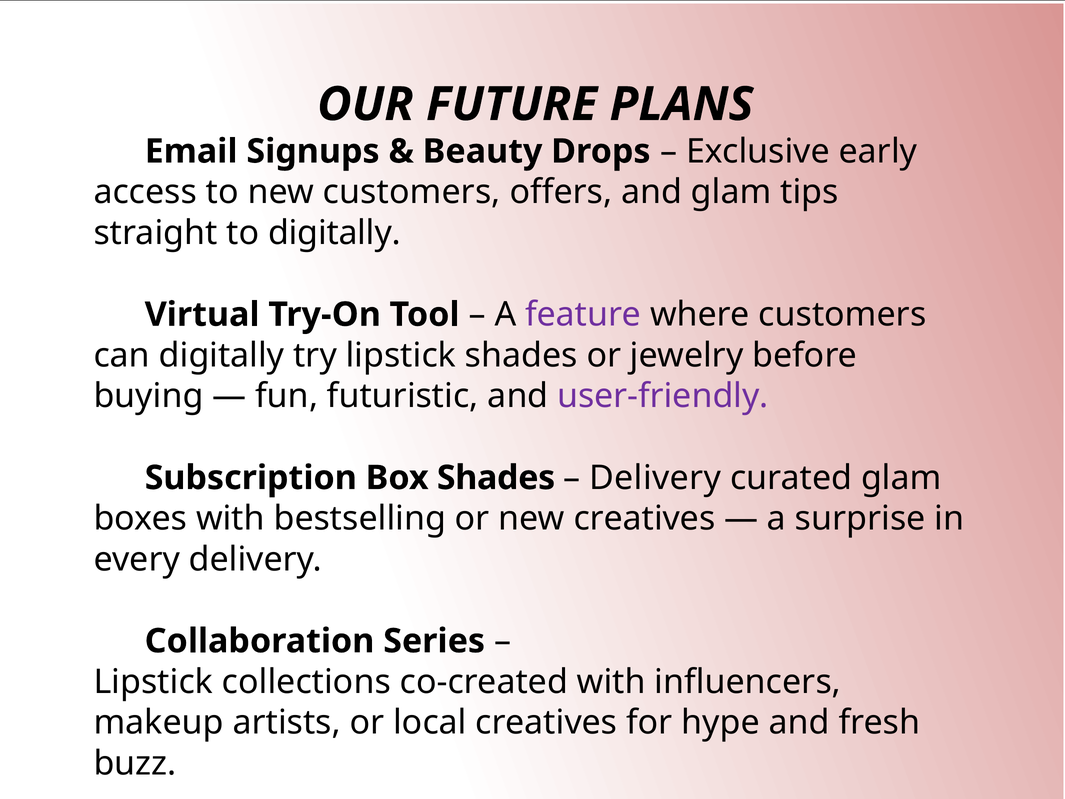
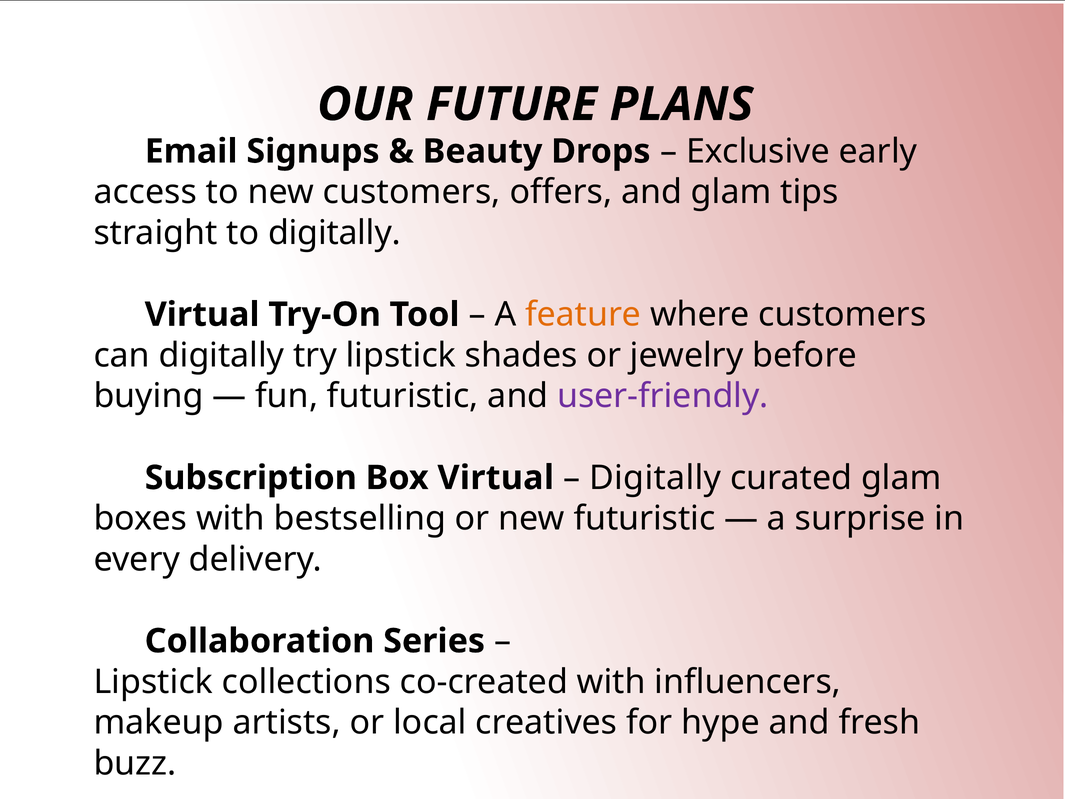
feature colour: purple -> orange
Box Shades: Shades -> Virtual
Delivery at (655, 478): Delivery -> Digitally
new creatives: creatives -> futuristic
